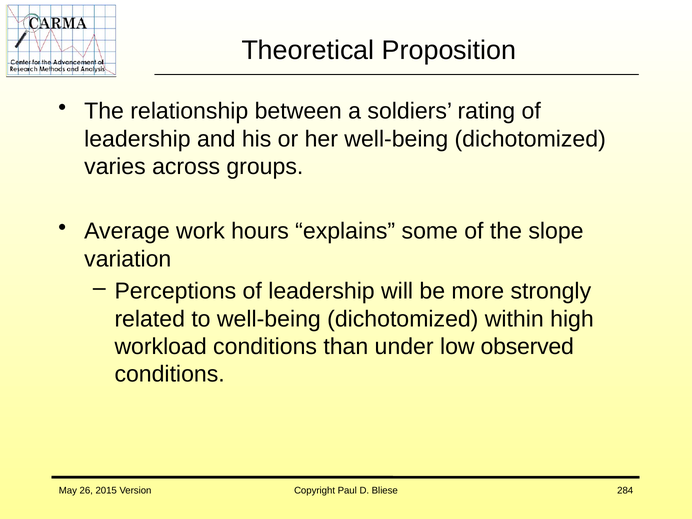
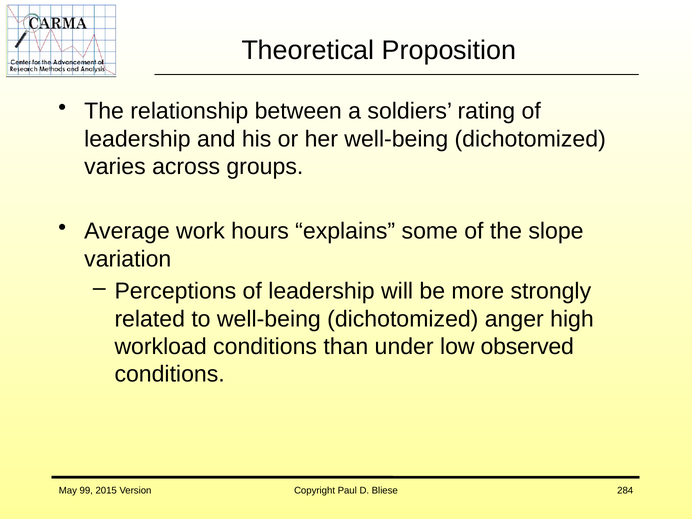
within: within -> anger
26: 26 -> 99
